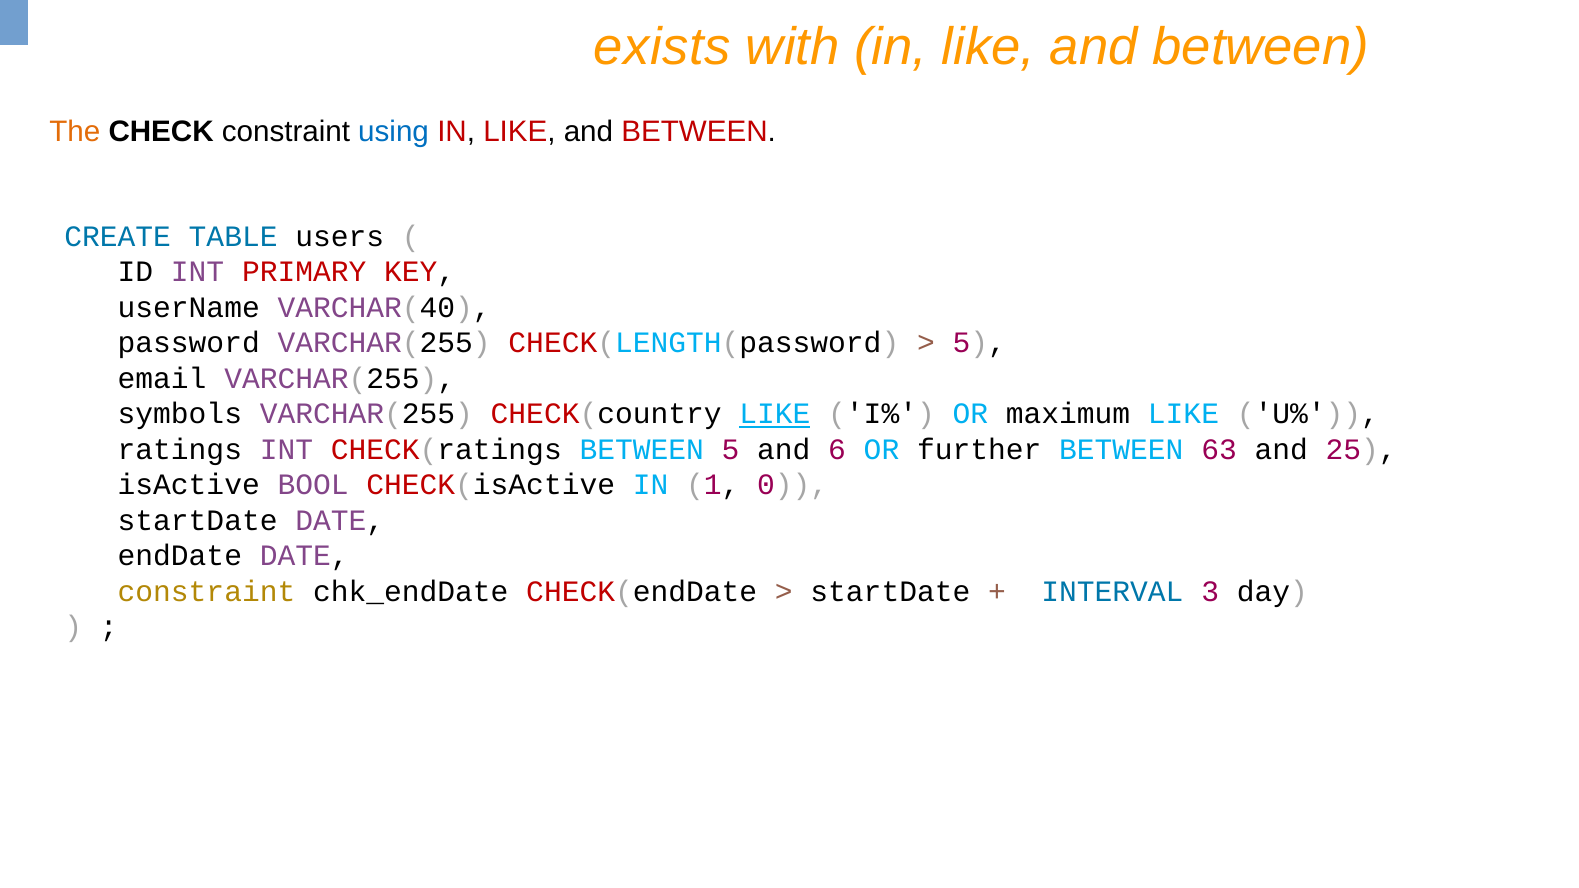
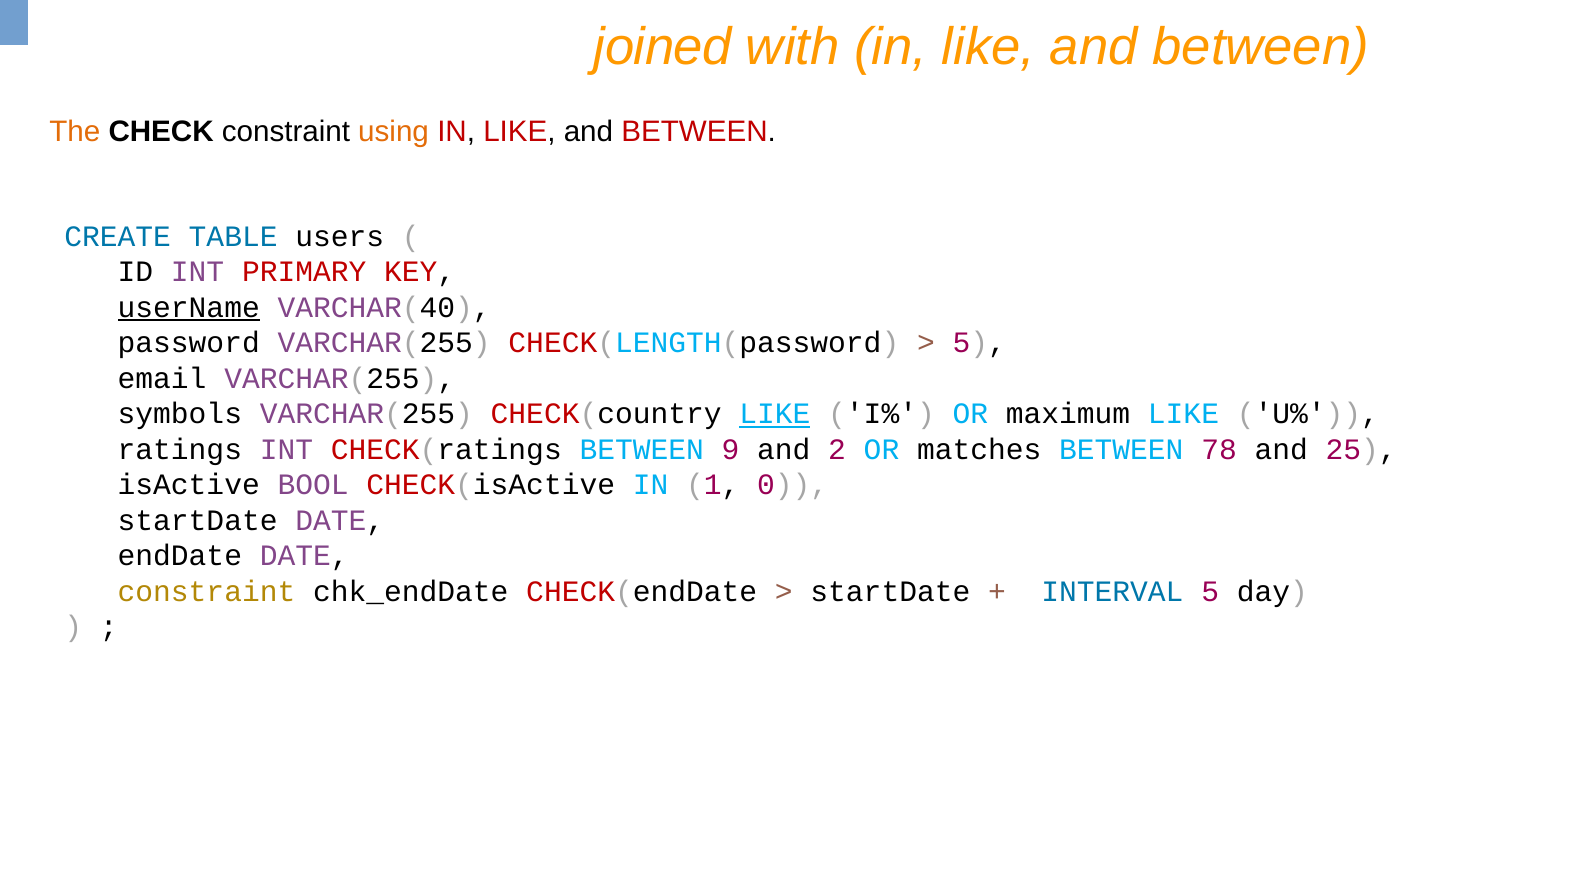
exists: exists -> joined
using colour: blue -> orange
userName underline: none -> present
BETWEEN 5: 5 -> 9
6: 6 -> 2
further: further -> matches
63: 63 -> 78
INTERVAL 3: 3 -> 5
